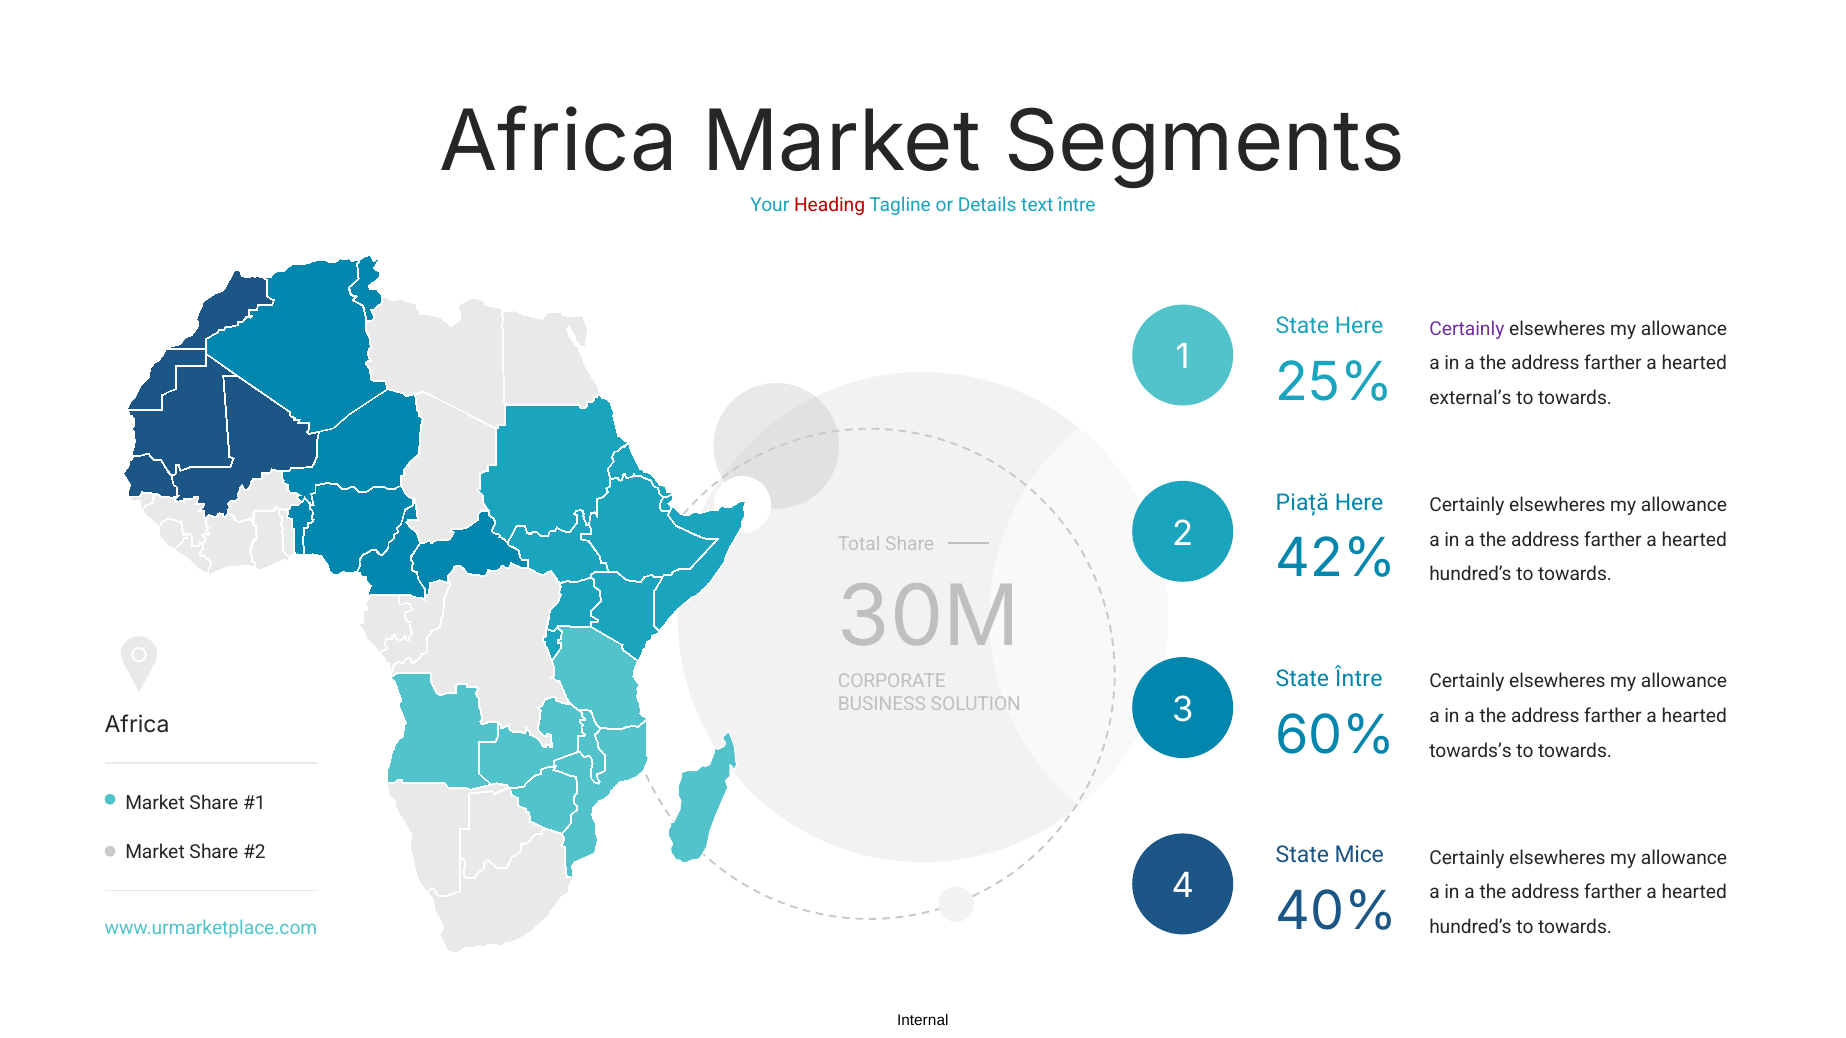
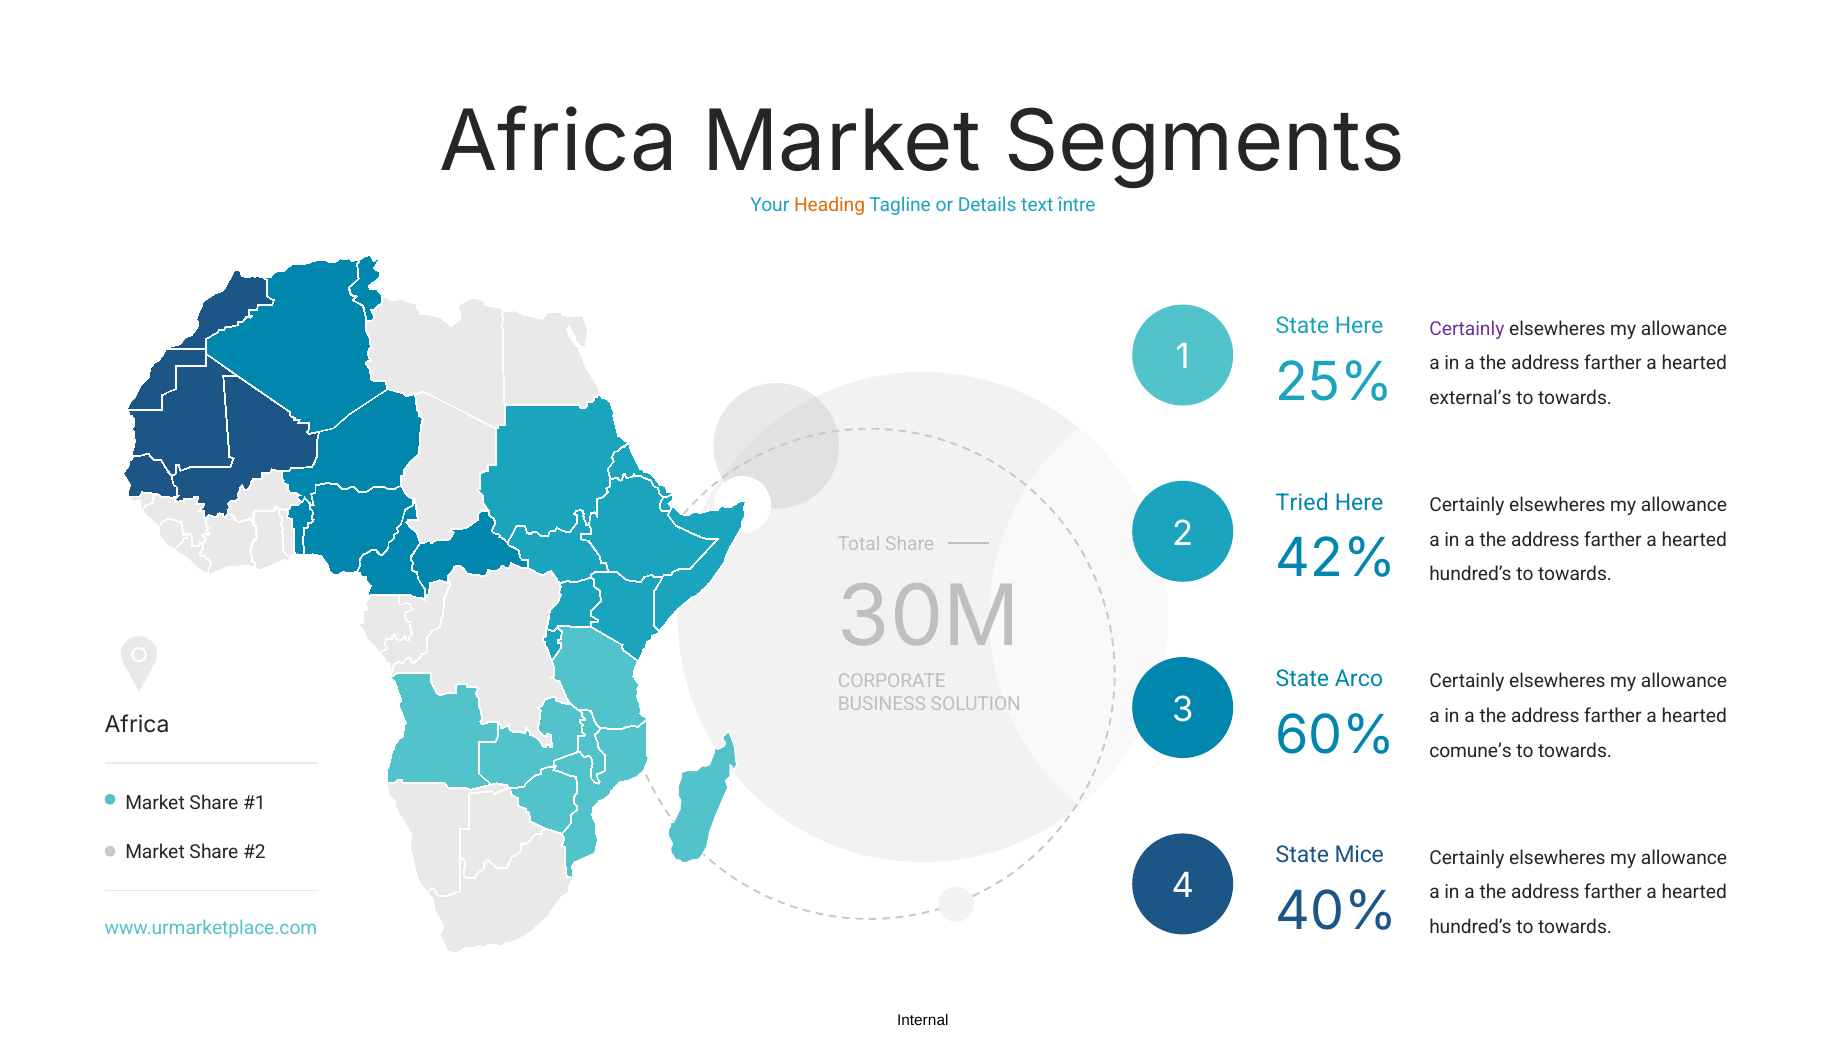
Heading colour: red -> orange
Piață: Piață -> Tried
State Între: Între -> Arco
towards’s: towards’s -> comune’s
